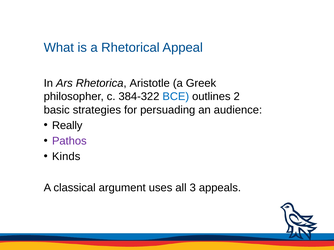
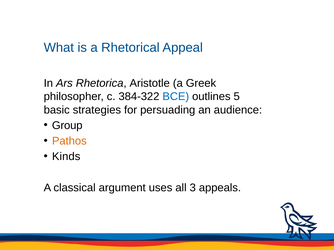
2: 2 -> 5
Really: Really -> Group
Pathos colour: purple -> orange
